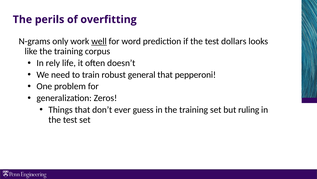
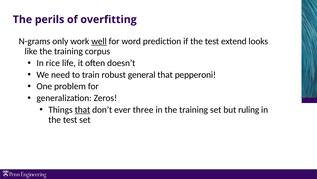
dollars: dollars -> extend
rely: rely -> rice
that at (82, 109) underline: none -> present
guess: guess -> three
